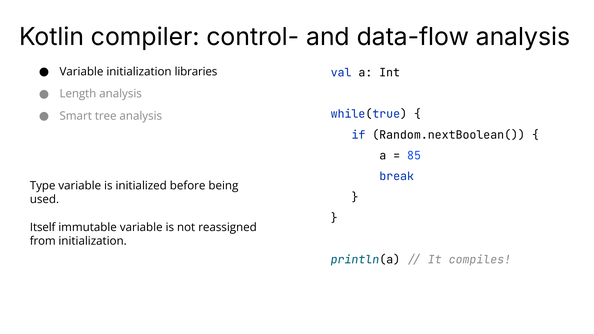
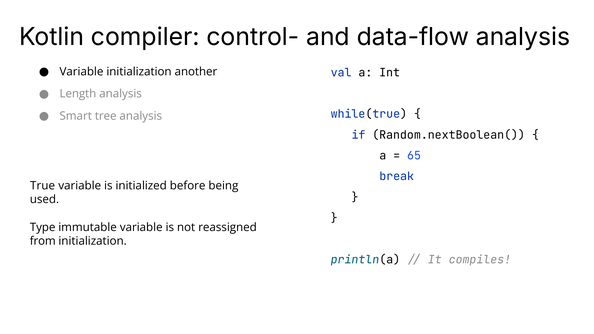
libraries: libraries -> another
85: 85 -> 65
Type: Type -> True
Itself: Itself -> Type
